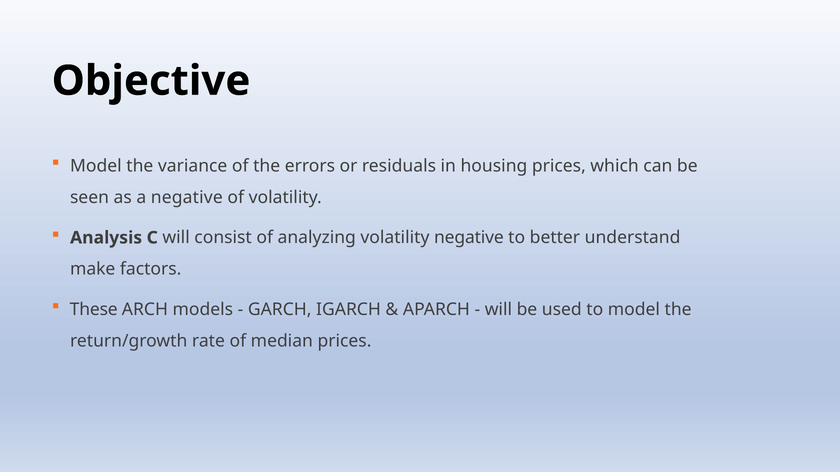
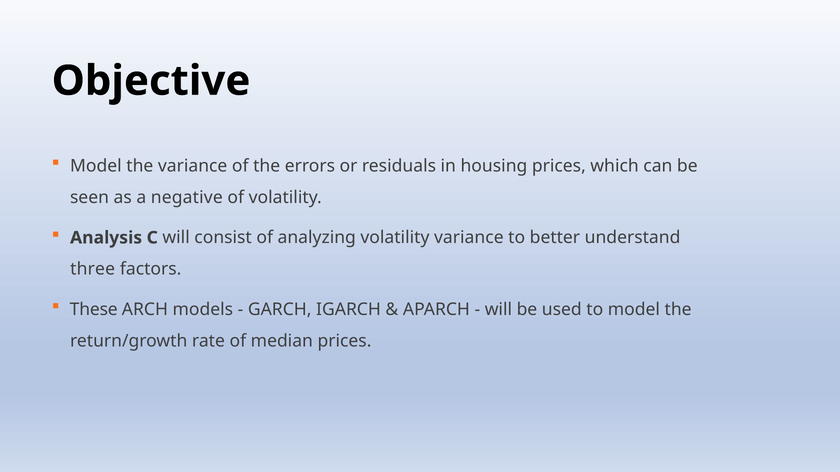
volatility negative: negative -> variance
make: make -> three
